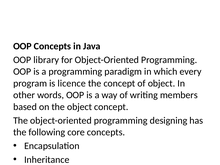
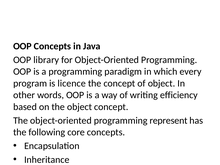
members: members -> efficiency
designing: designing -> represent
